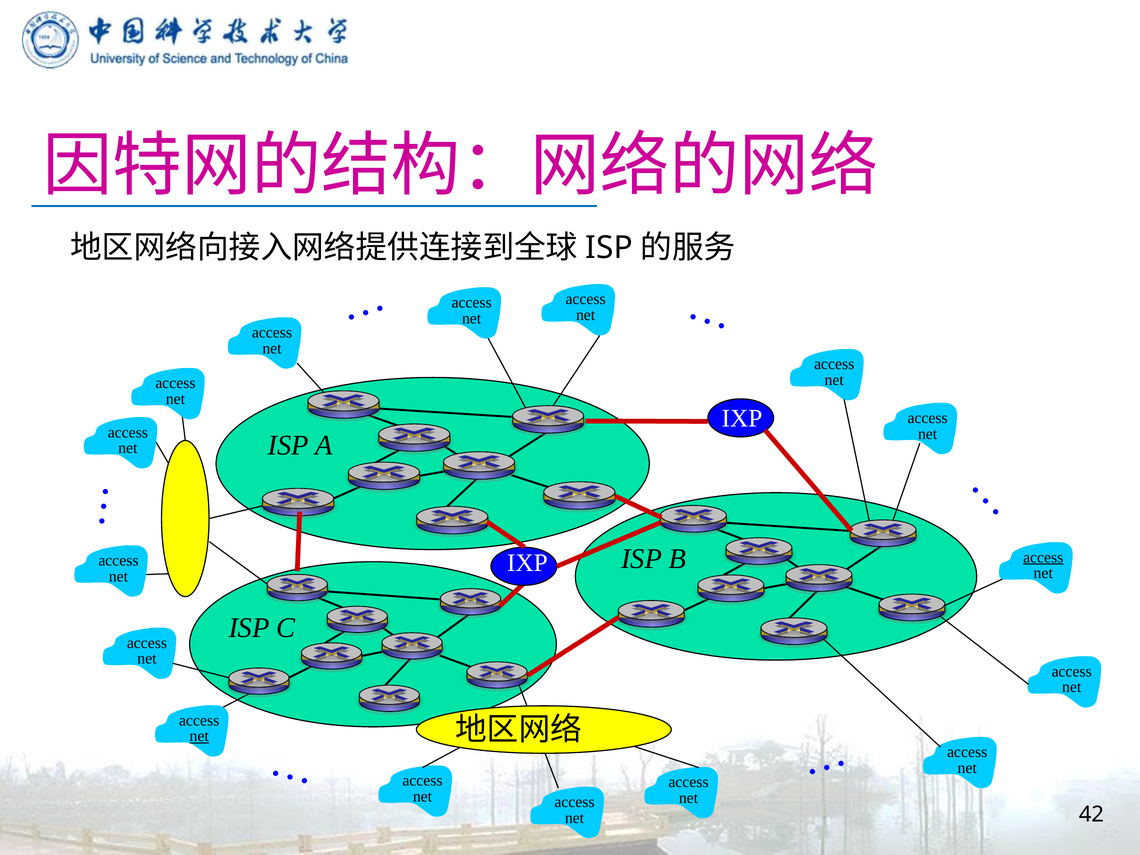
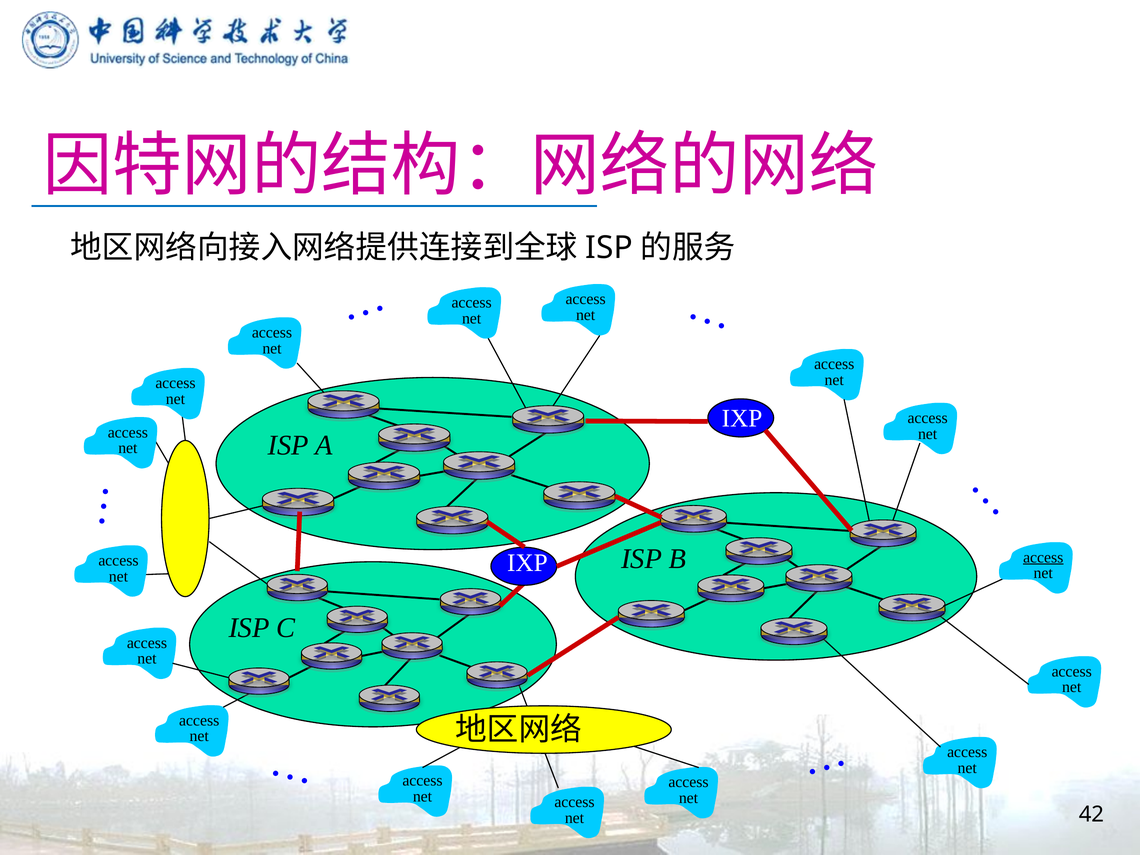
net at (199, 736) underline: present -> none
